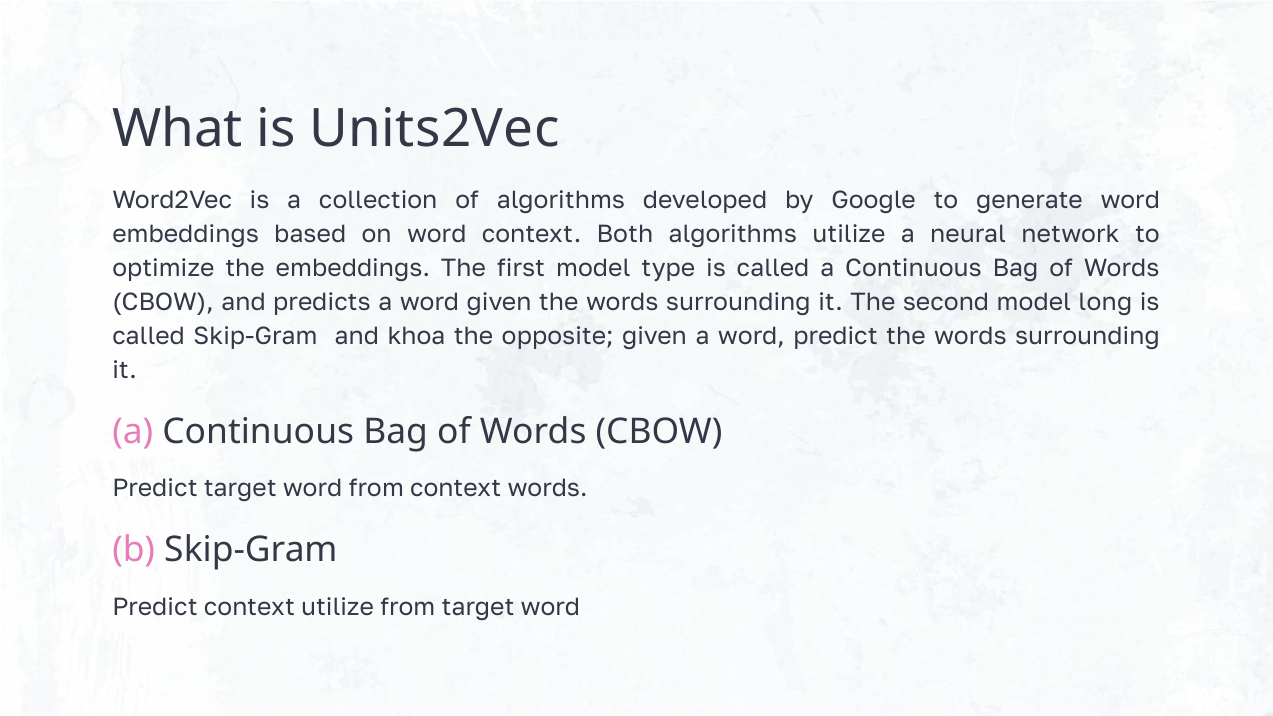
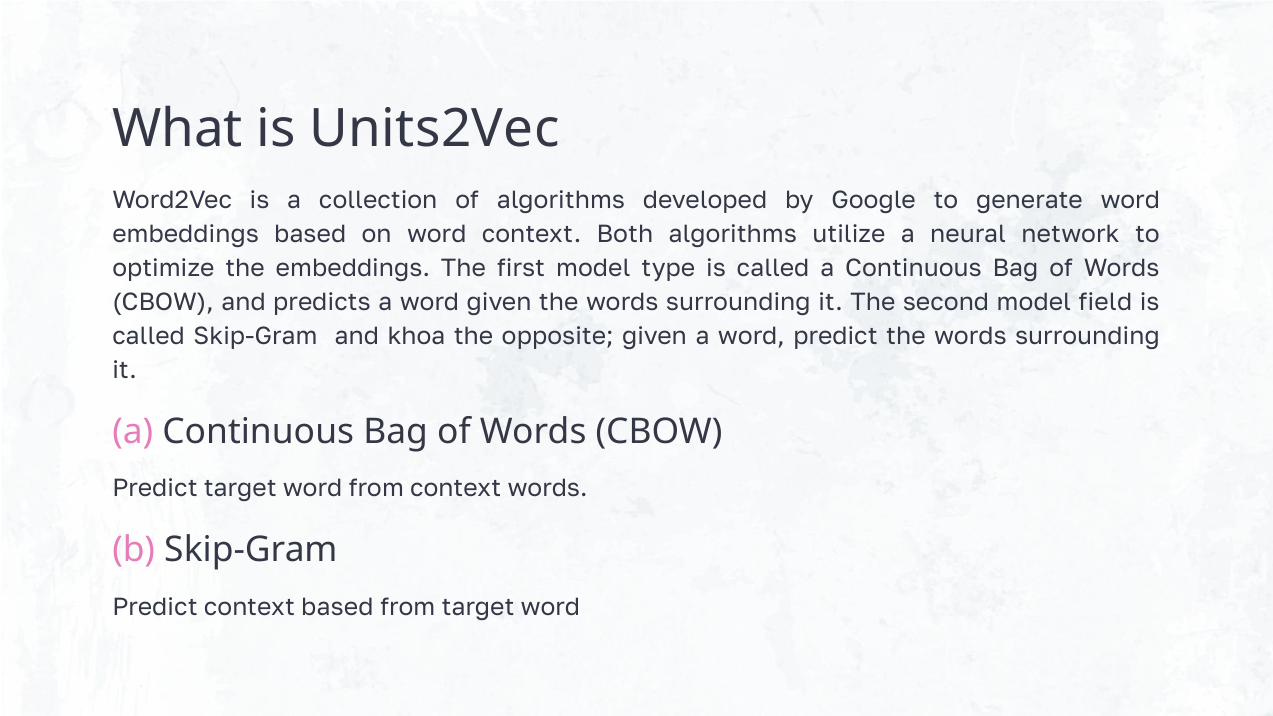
long: long -> field
context utilize: utilize -> based
